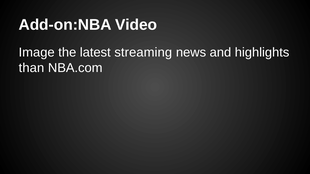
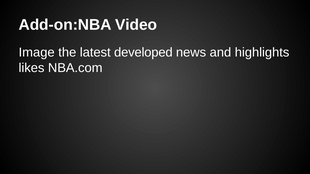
streaming: streaming -> developed
than: than -> likes
